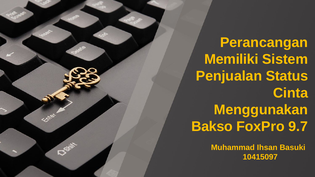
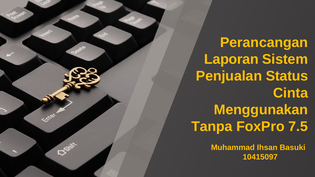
Memiliki: Memiliki -> Laporan
Bakso: Bakso -> Tanpa
9.7: 9.7 -> 7.5
